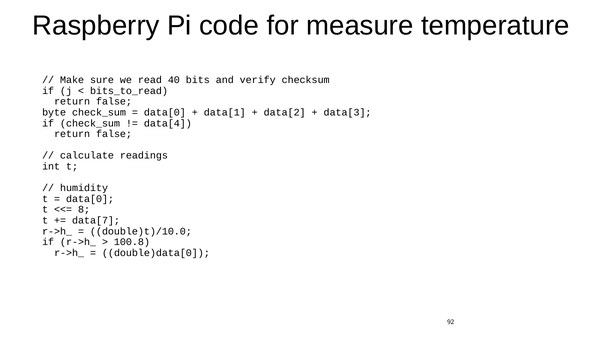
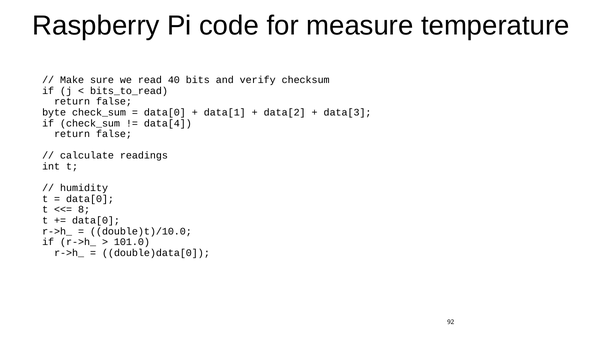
data[7 at (96, 221): data[7 -> data[0
100.8: 100.8 -> 101.0
